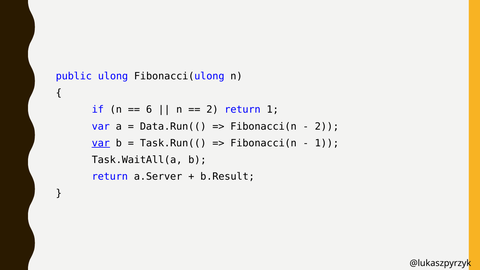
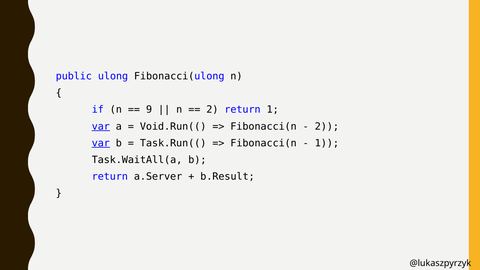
6: 6 -> 9
var at (101, 126) underline: none -> present
Data.Run((: Data.Run(( -> Void.Run((
